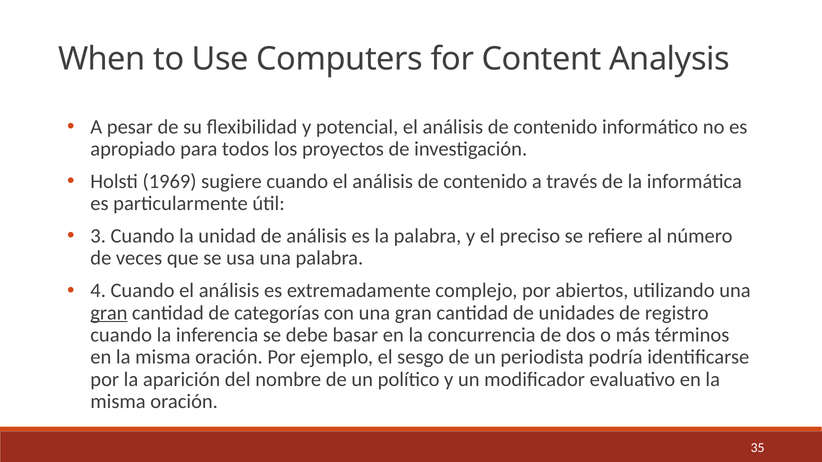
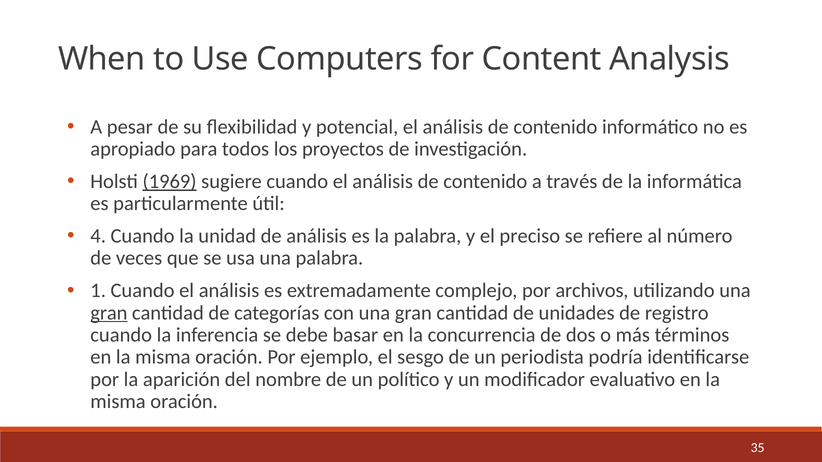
1969 underline: none -> present
3: 3 -> 4
4: 4 -> 1
abiertos: abiertos -> archivos
